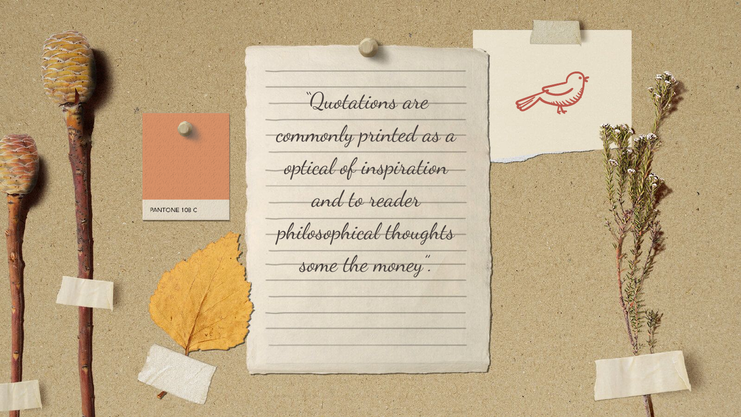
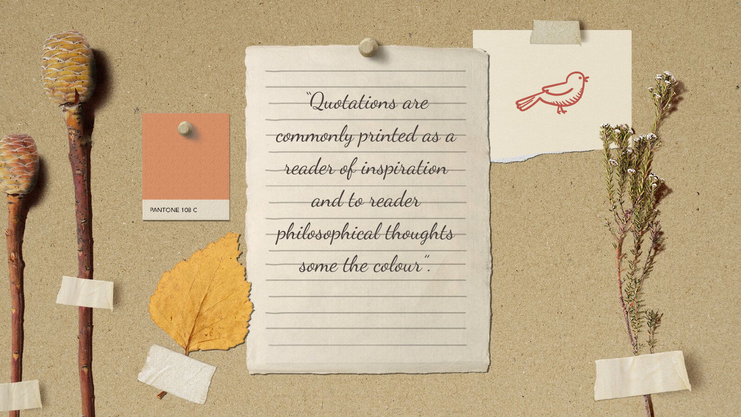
optical at (310, 166): optical -> reader
money: money -> colour
